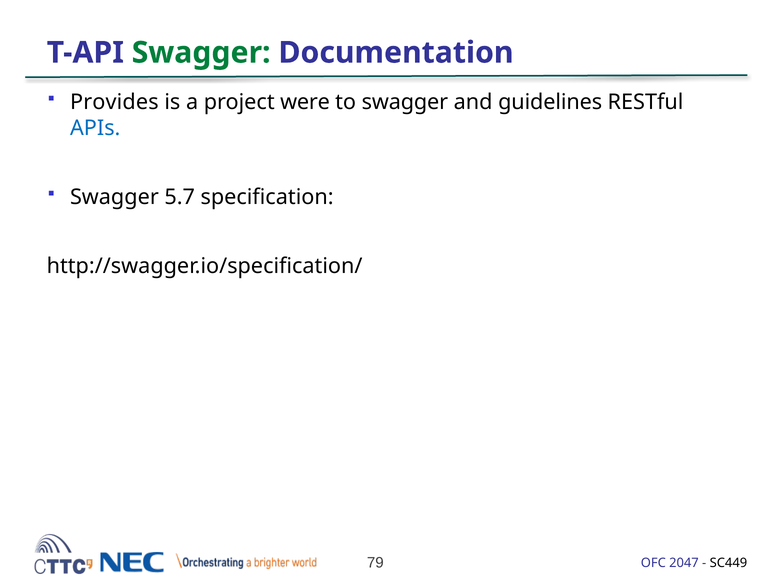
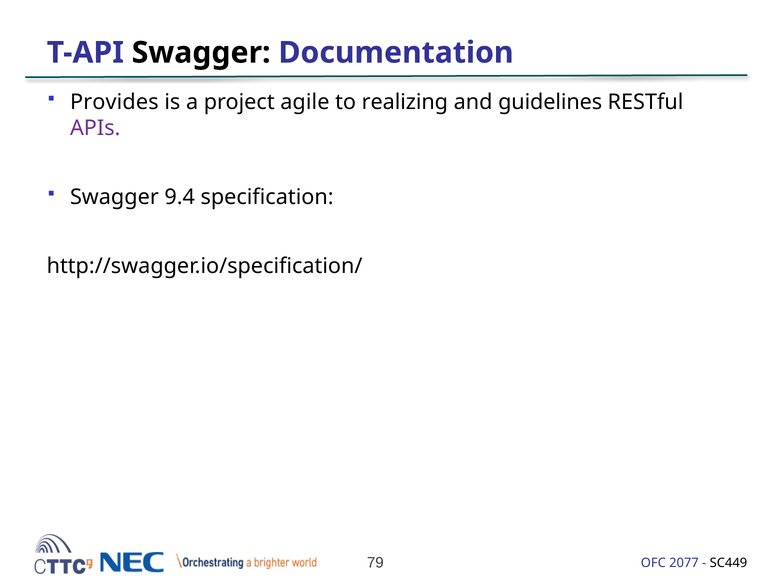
Swagger at (201, 53) colour: green -> black
were: were -> agile
to swagger: swagger -> realizing
APIs colour: blue -> purple
5.7: 5.7 -> 9.4
2047: 2047 -> 2077
